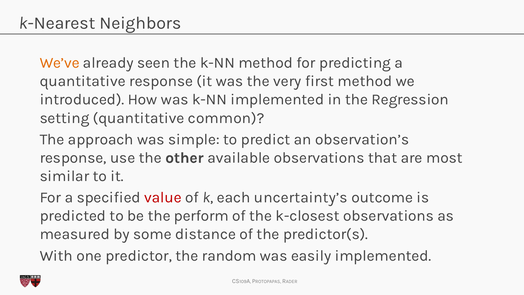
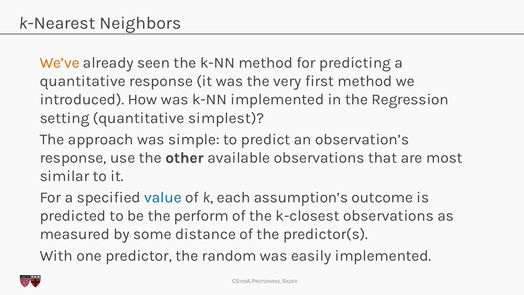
common: common -> simplest
value colour: red -> blue
uncertainty’s: uncertainty’s -> assumption’s
